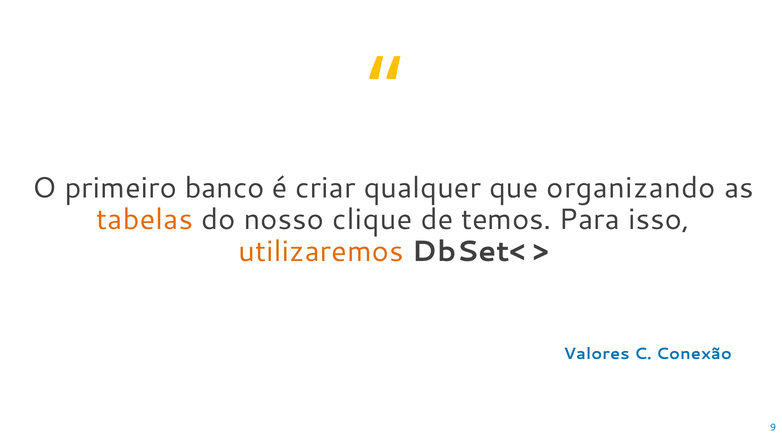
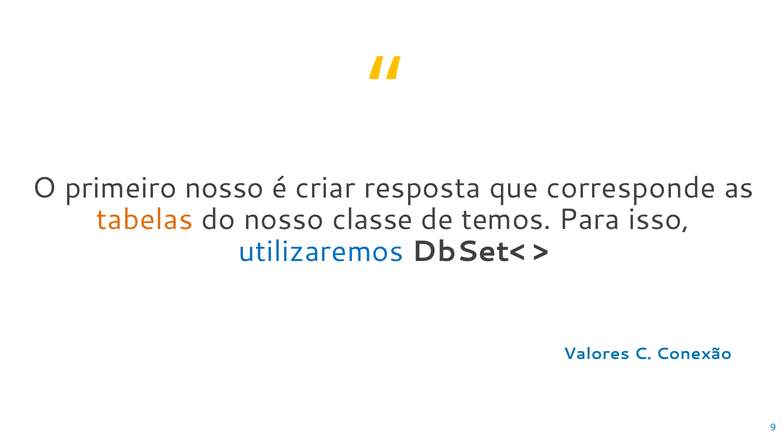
primeiro banco: banco -> nosso
qualquer: qualquer -> resposta
organizando: organizando -> corresponde
clique: clique -> classe
utilizaremos colour: orange -> blue
